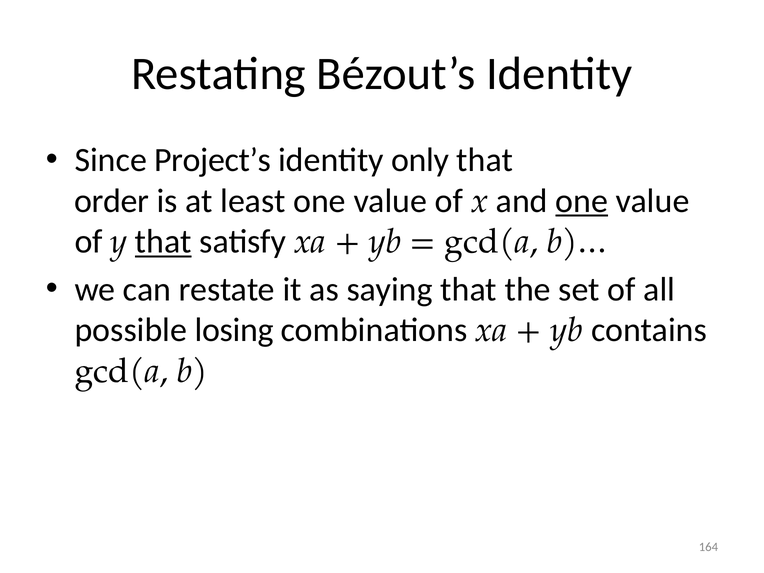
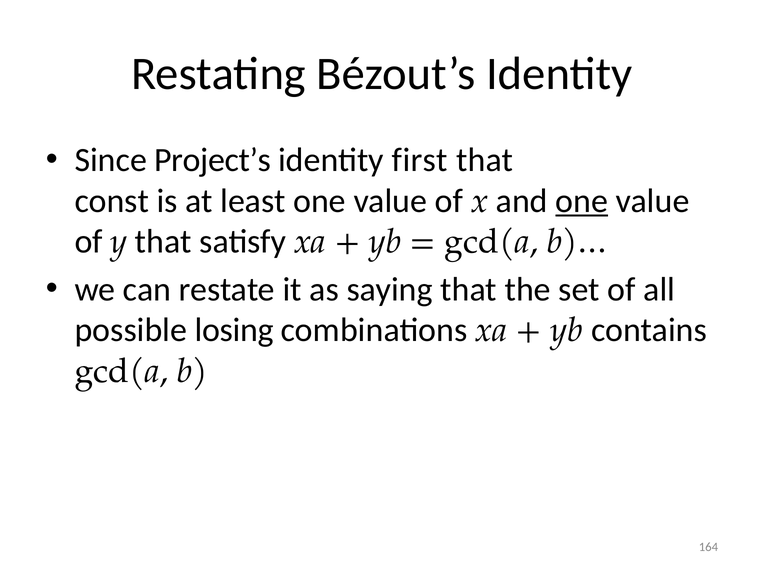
only: only -> first
order: order -> const
that at (163, 242) underline: present -> none
